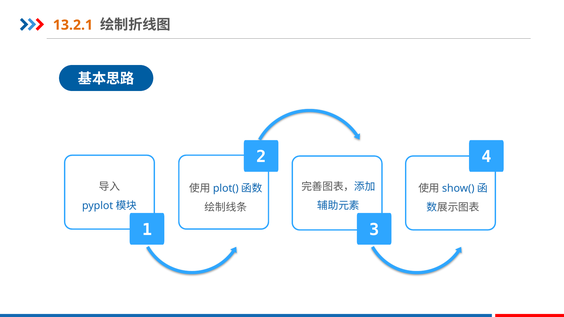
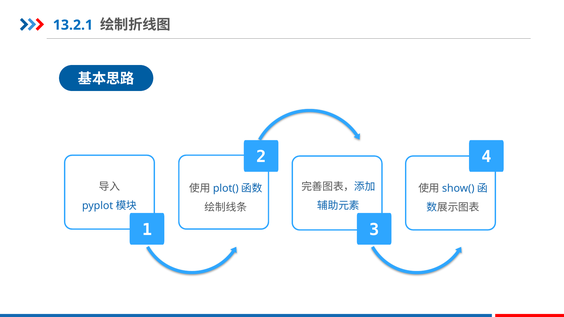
13.2.1 colour: orange -> blue
